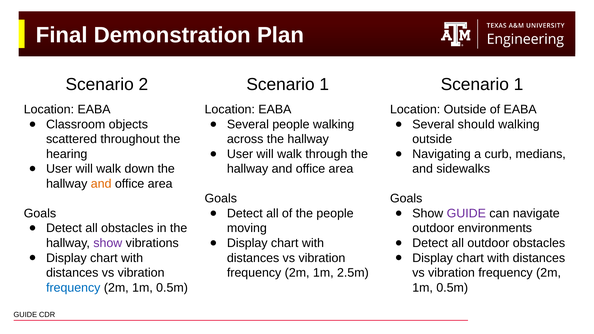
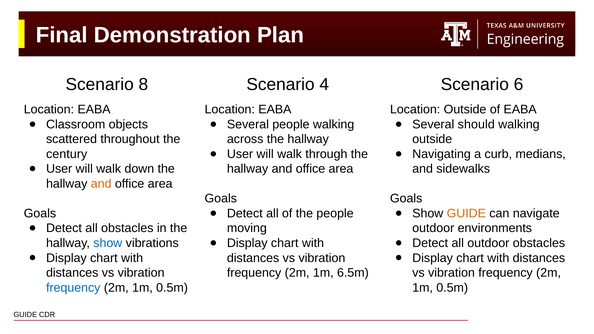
2: 2 -> 8
1 at (324, 85): 1 -> 4
1 at (519, 85): 1 -> 6
hearing: hearing -> century
GUIDE at (466, 213) colour: purple -> orange
show at (108, 243) colour: purple -> blue
2.5m: 2.5m -> 6.5m
